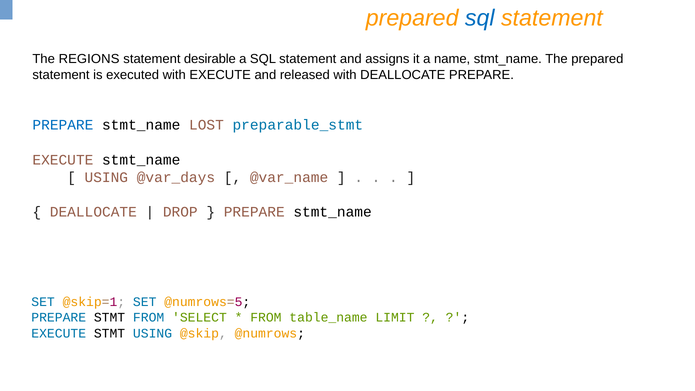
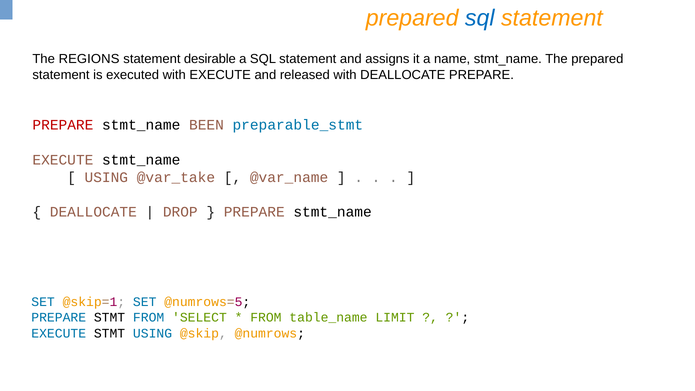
PREPARE at (63, 125) colour: blue -> red
LOST: LOST -> BEEN
@var_days: @var_days -> @var_take
